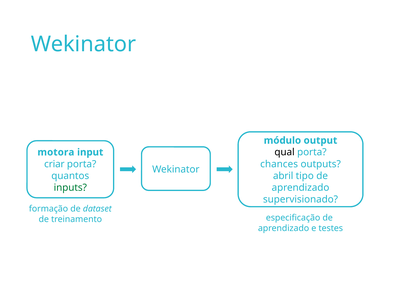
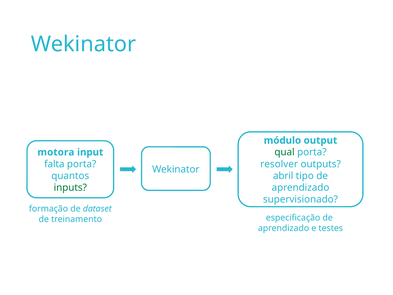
qual colour: black -> green
criar: criar -> falta
chances: chances -> resolver
